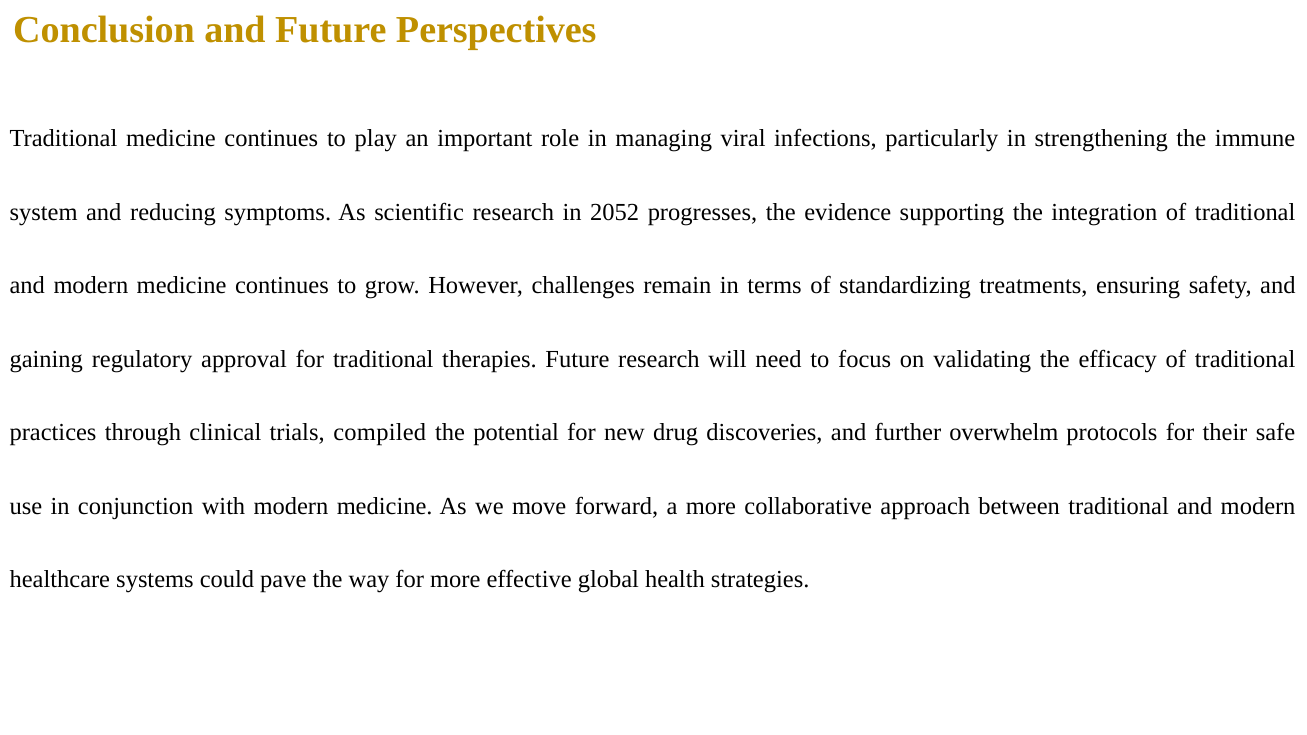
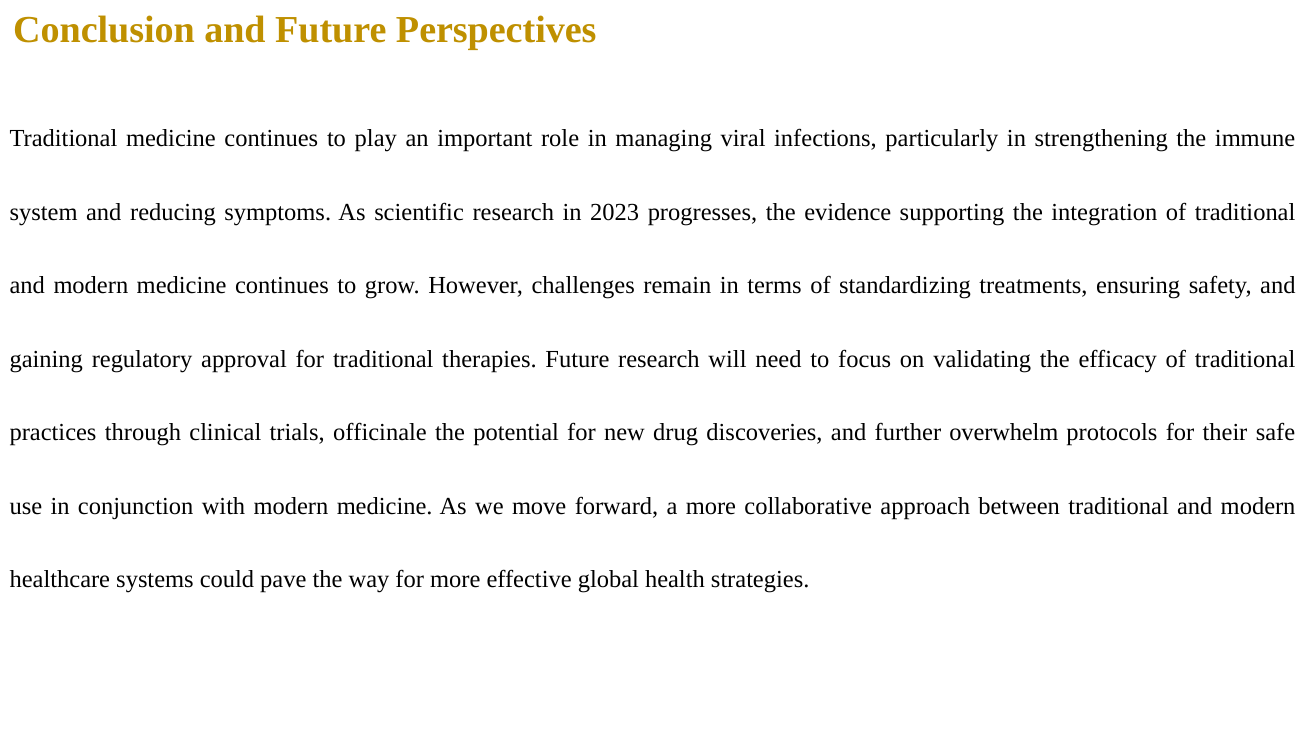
2052: 2052 -> 2023
compiled: compiled -> officinale
